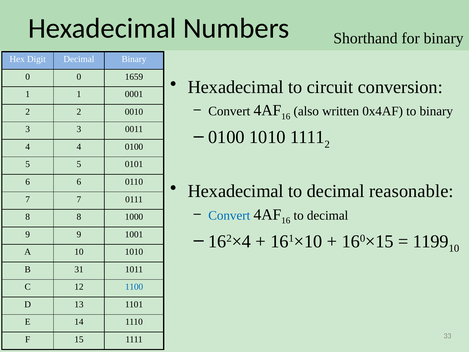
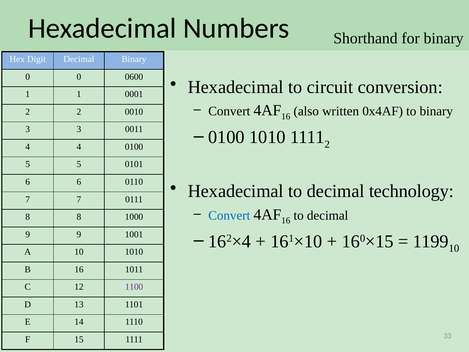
1659: 1659 -> 0600
reasonable: reasonable -> technology
B 31: 31 -> 16
1100 colour: blue -> purple
